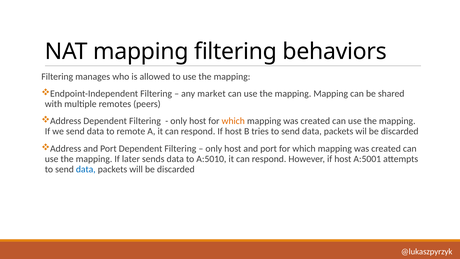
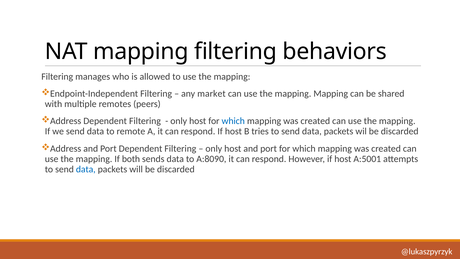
which at (233, 121) colour: orange -> blue
later: later -> both
A:5010: A:5010 -> A:8090
